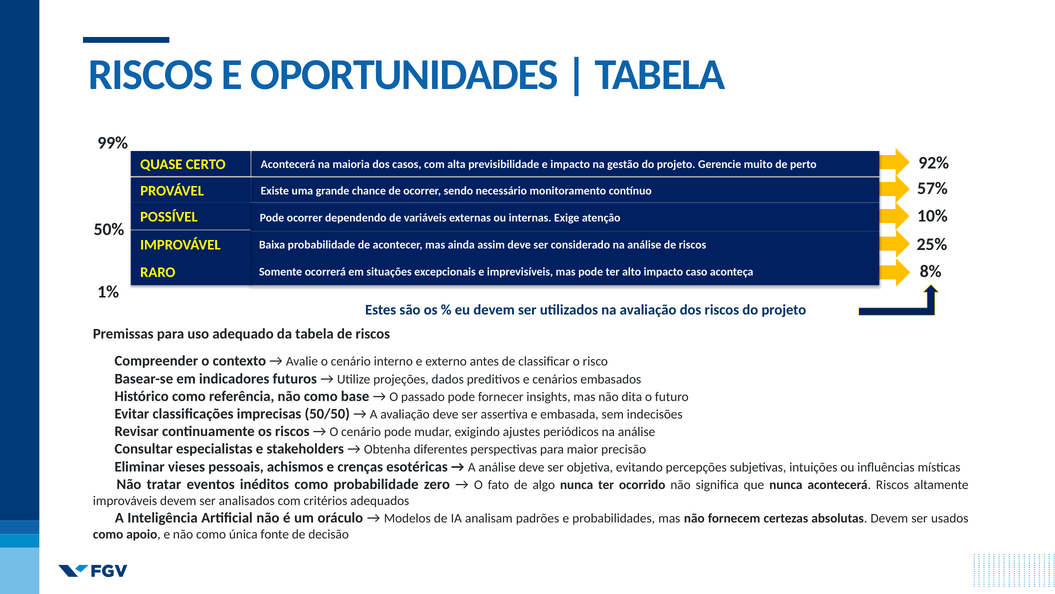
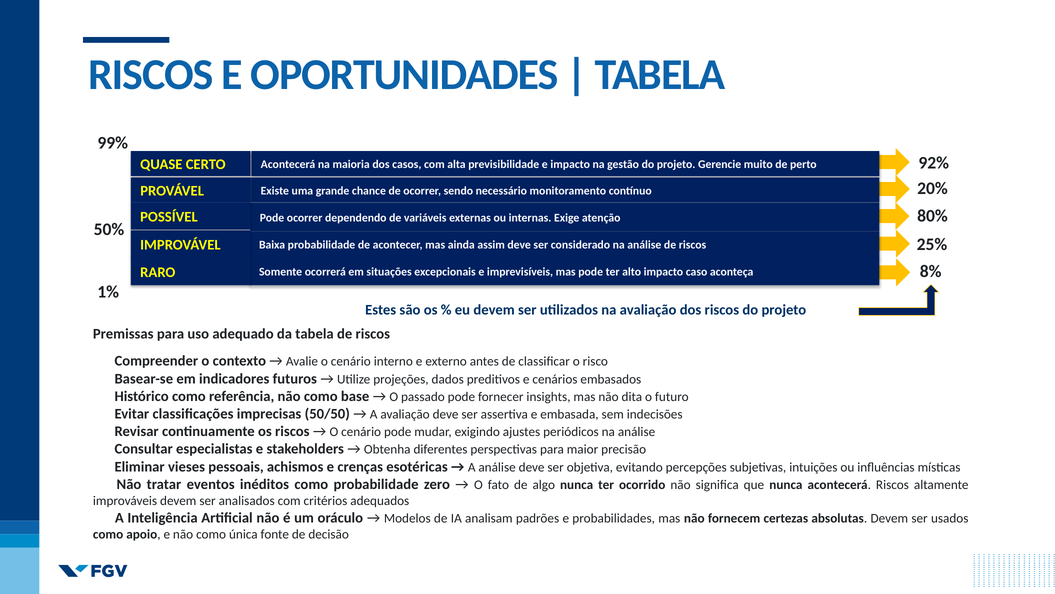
57%: 57% -> 20%
10%: 10% -> 80%
